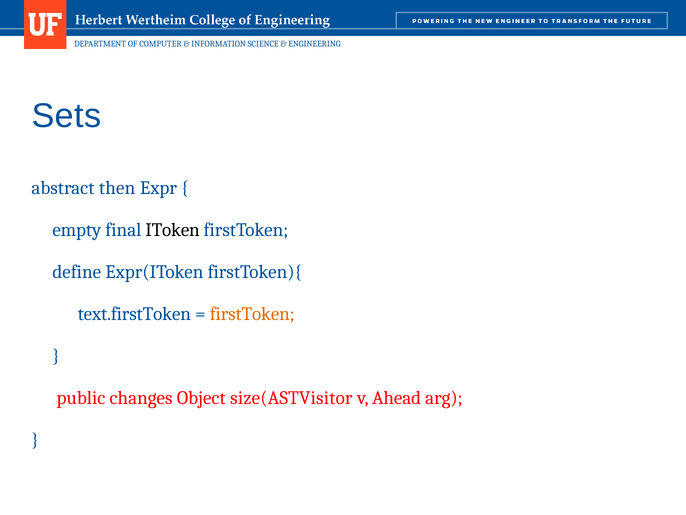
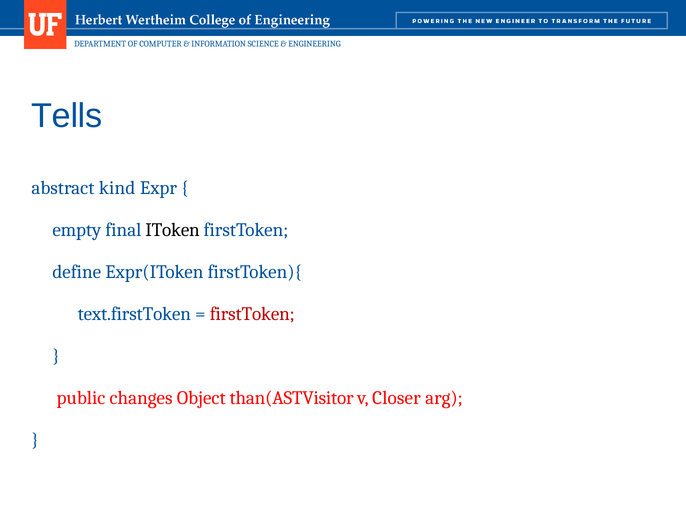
Sets: Sets -> Tells
then: then -> kind
firstToken at (252, 314) colour: orange -> red
size(ASTVisitor: size(ASTVisitor -> than(ASTVisitor
Ahead: Ahead -> Closer
